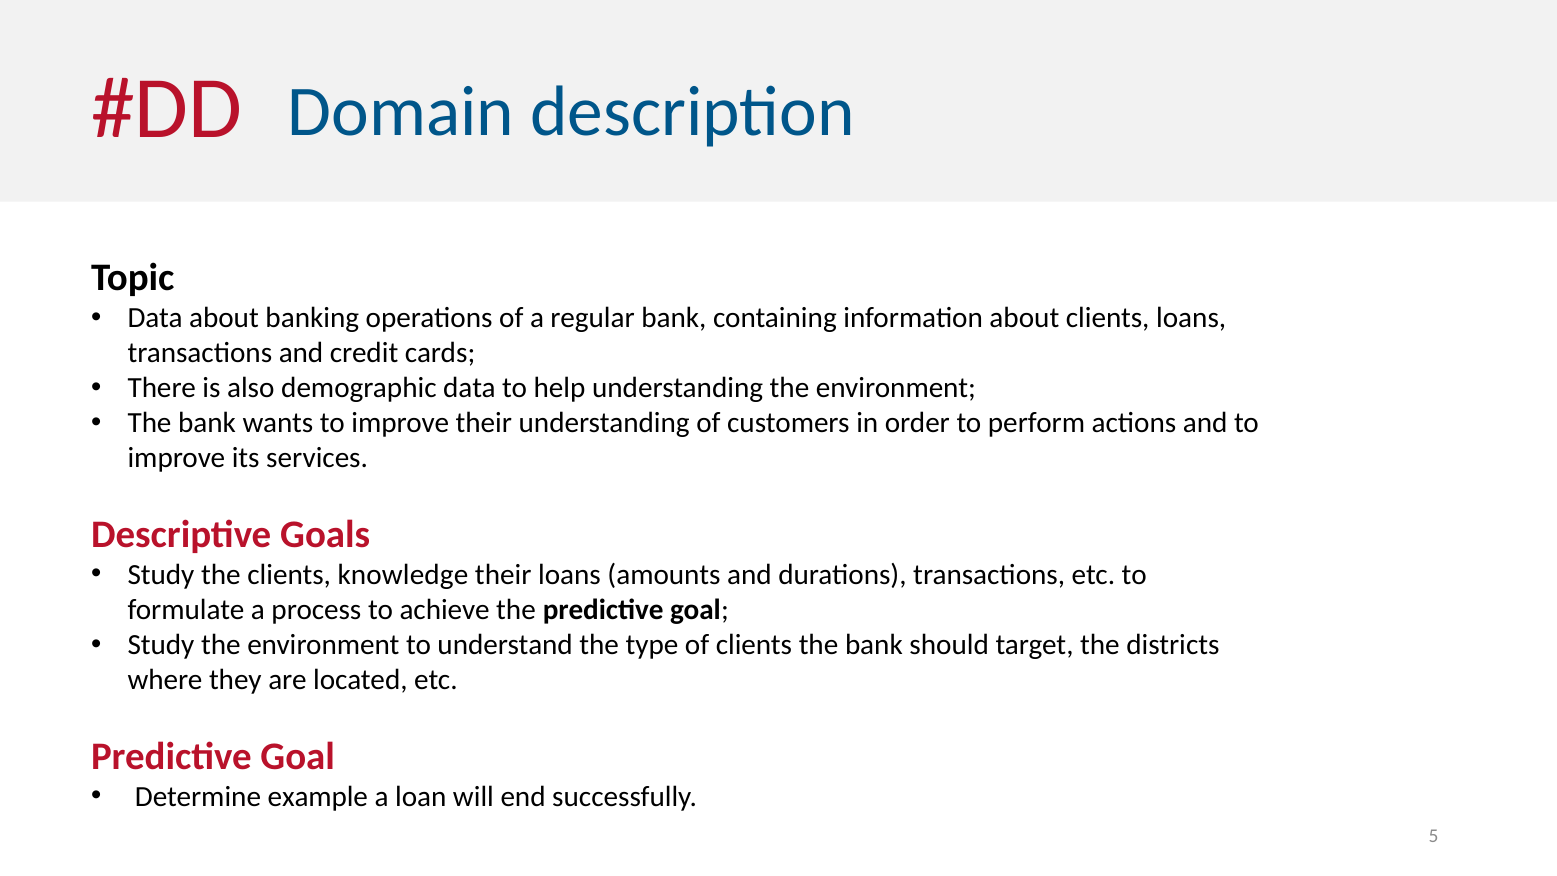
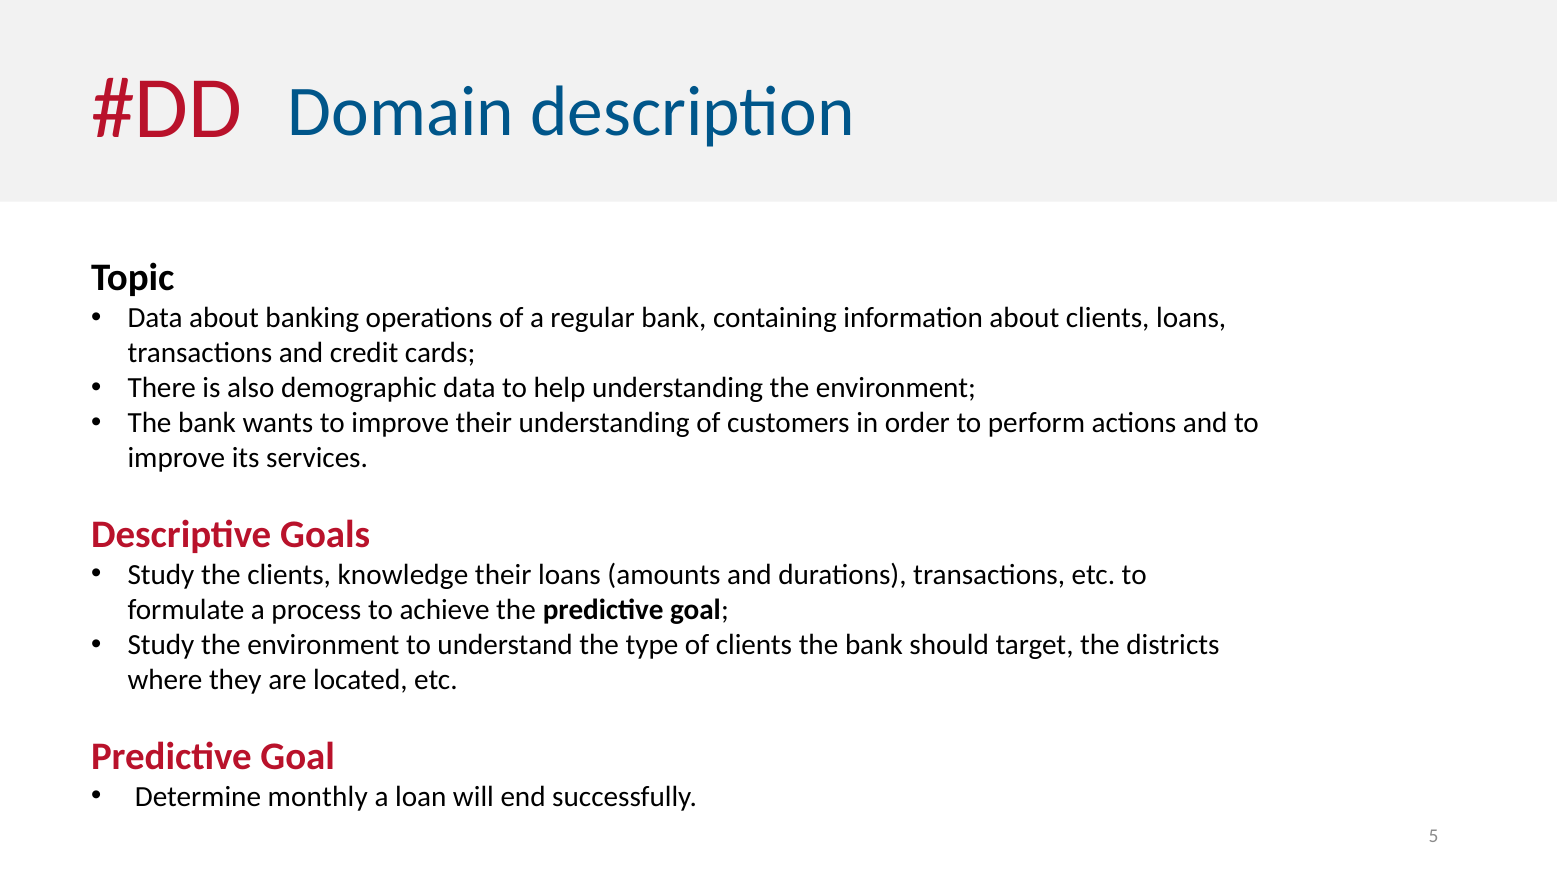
example: example -> monthly
